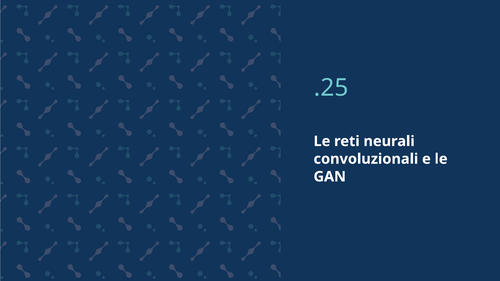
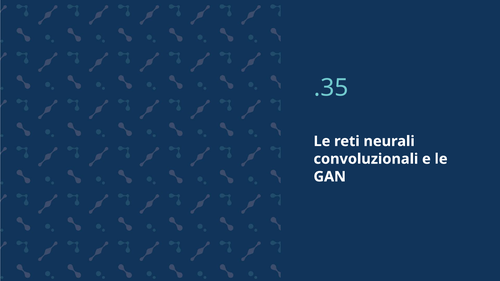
.25: .25 -> .35
